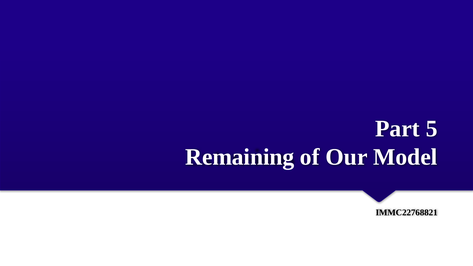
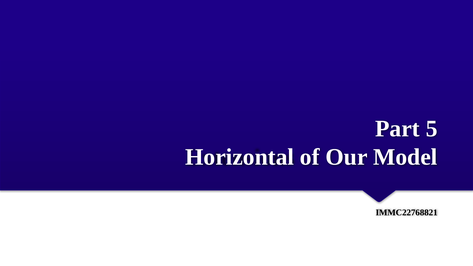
Remaining: Remaining -> Horizontal
